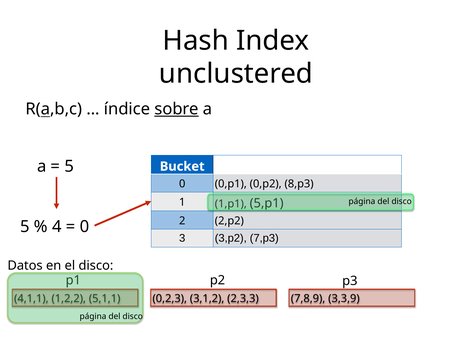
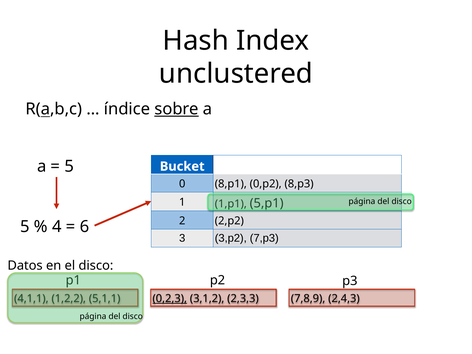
0,p1: 0,p1 -> 8,p1
0 at (84, 227): 0 -> 6
0,2,3 underline: none -> present
3,3,9: 3,3,9 -> 2,4,3
